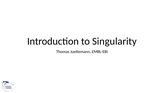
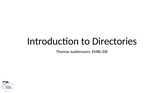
Singularity: Singularity -> Directories
